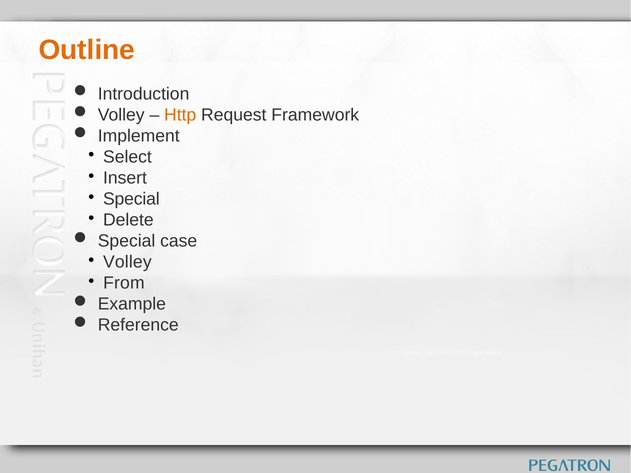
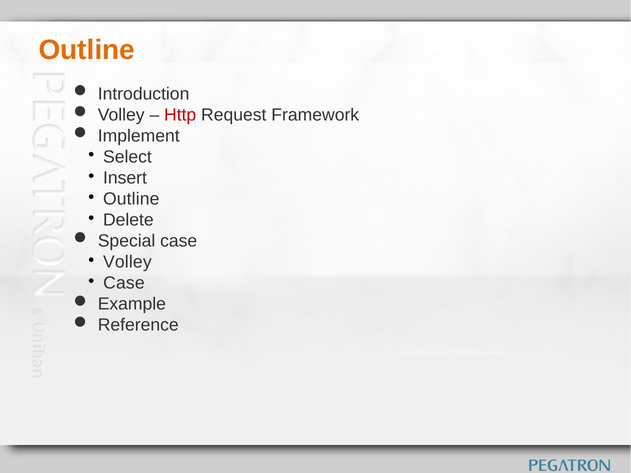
Http colour: orange -> red
Special at (131, 199): Special -> Outline
From at (124, 283): From -> Case
